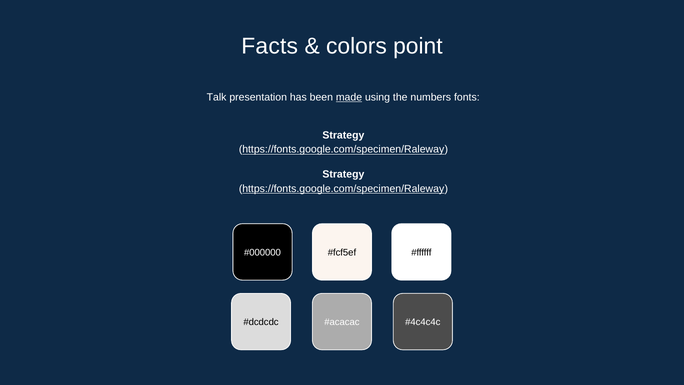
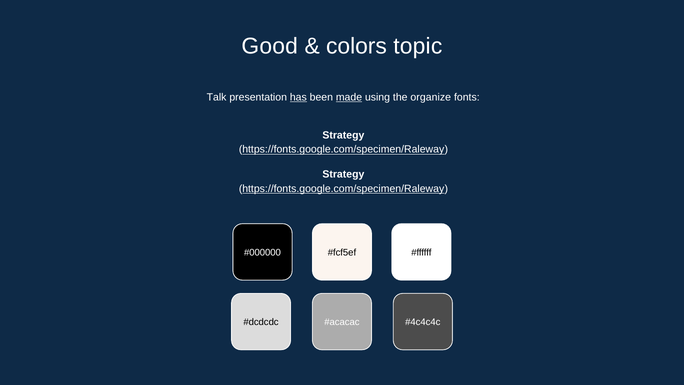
Facts: Facts -> Good
point: point -> topic
has underline: none -> present
numbers: numbers -> organize
